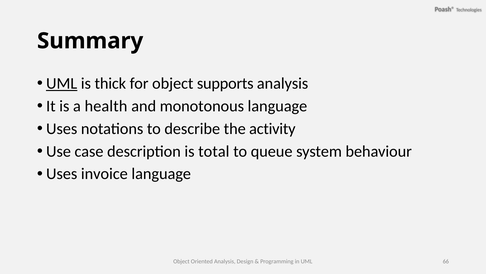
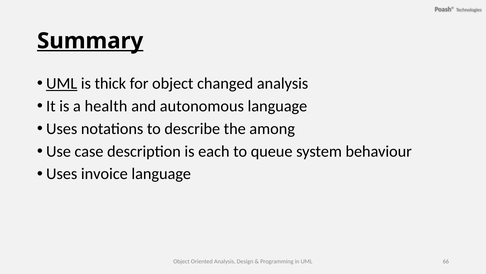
Summary underline: none -> present
supports: supports -> changed
monotonous: monotonous -> autonomous
activity: activity -> among
total: total -> each
